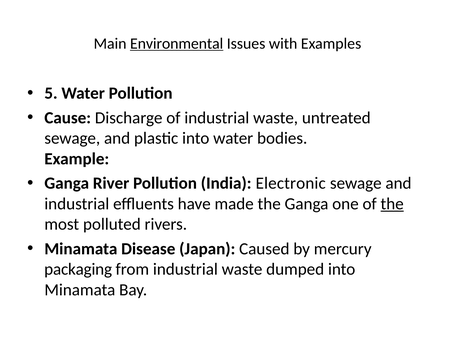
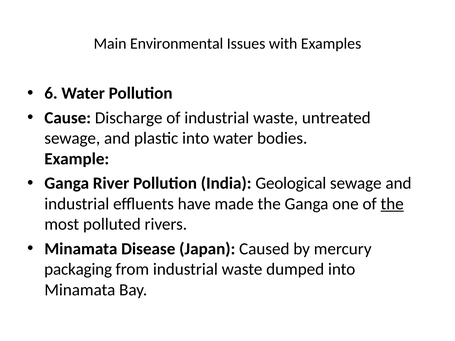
Environmental underline: present -> none
5: 5 -> 6
Electronic: Electronic -> Geological
